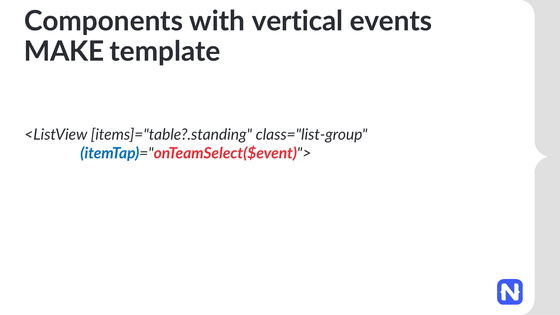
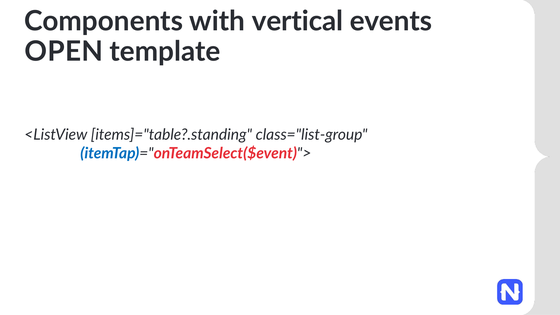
MAKE: MAKE -> OPEN
